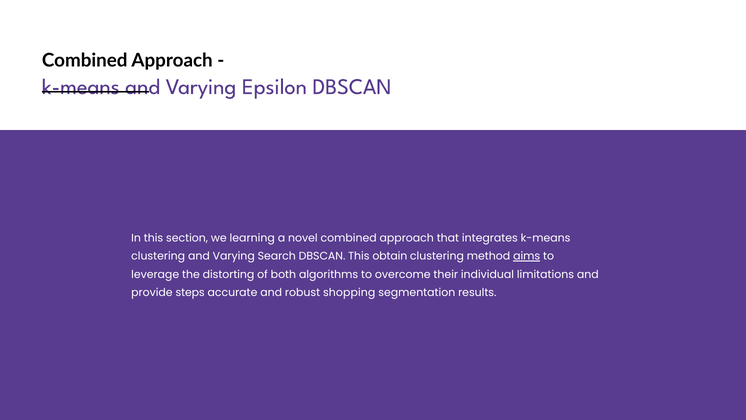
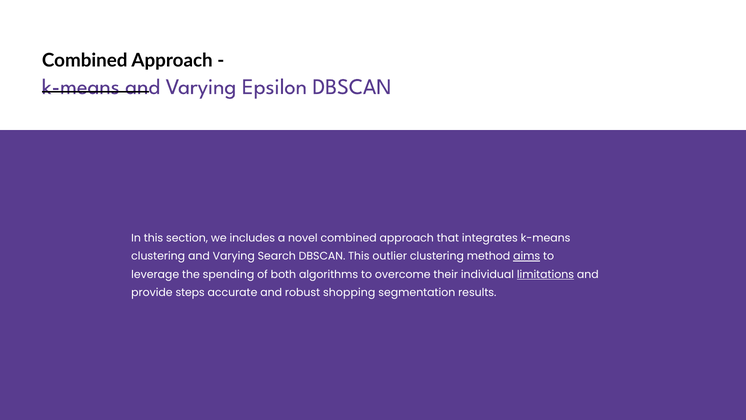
learning: learning -> includes
obtain: obtain -> outlier
distorting: distorting -> spending
limitations underline: none -> present
